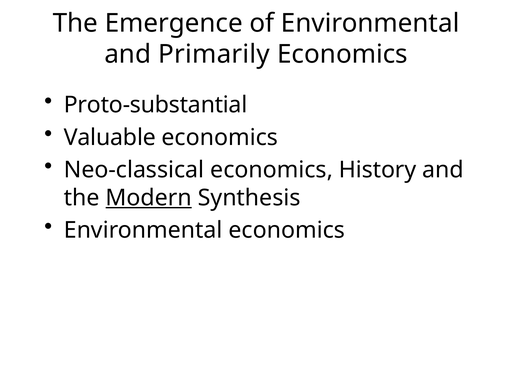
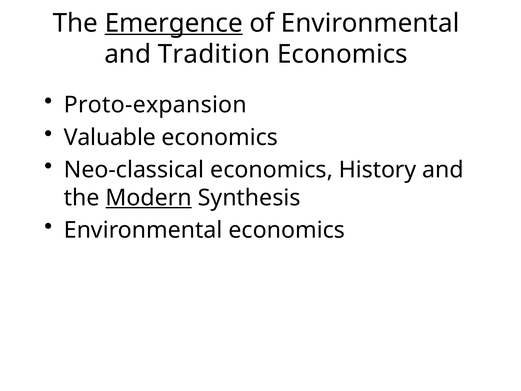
Emergence underline: none -> present
Primarily: Primarily -> Tradition
Proto-substantial: Proto-substantial -> Proto-expansion
